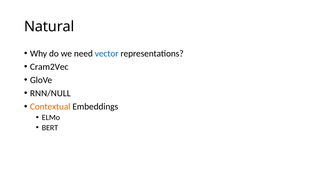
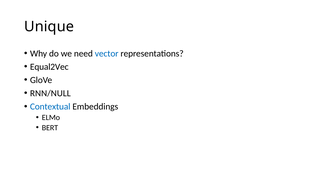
Natural: Natural -> Unique
Cram2Vec: Cram2Vec -> Equal2Vec
Contextual colour: orange -> blue
